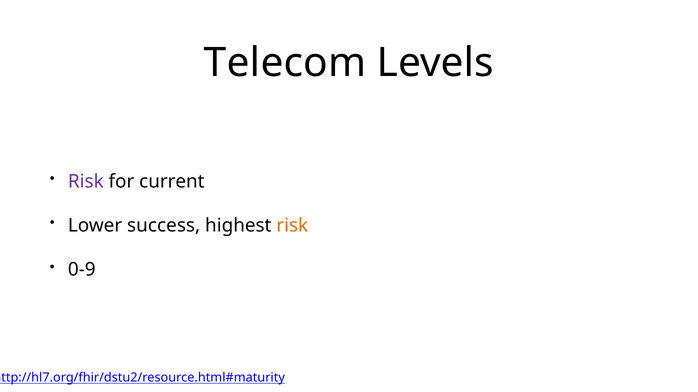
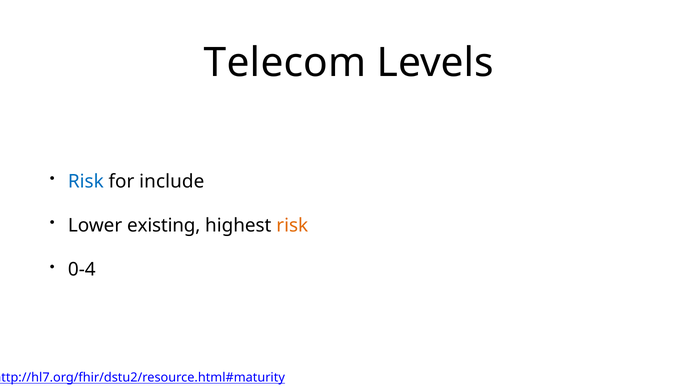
Risk at (86, 182) colour: purple -> blue
current: current -> include
success: success -> existing
0-9: 0-9 -> 0-4
